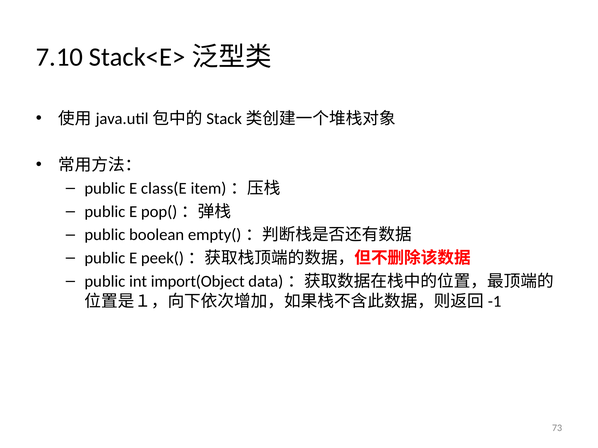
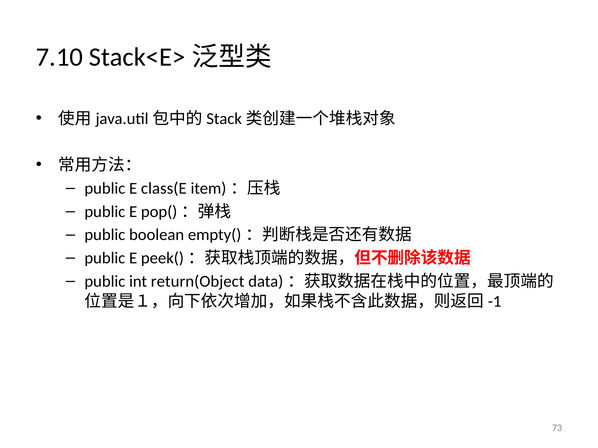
import(Object: import(Object -> return(Object
